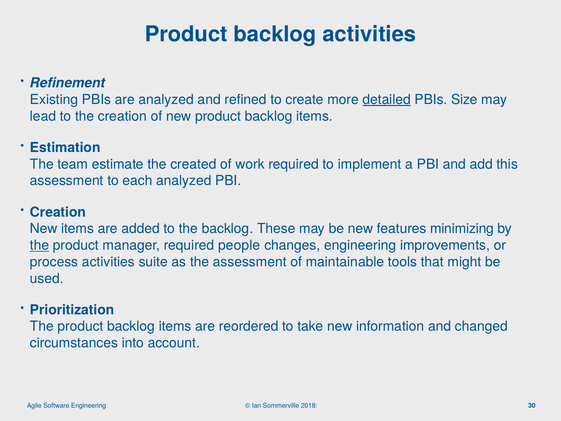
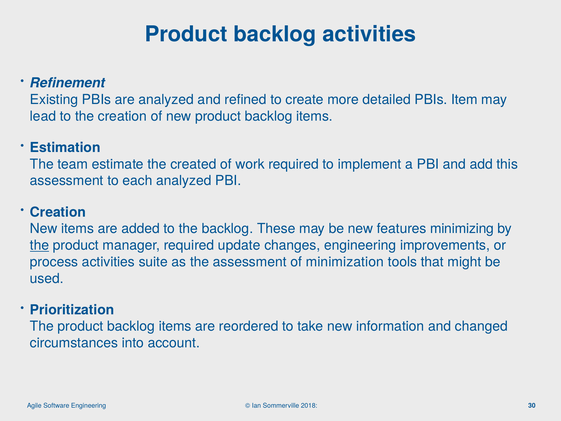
detailed underline: present -> none
Size: Size -> Item
people: people -> update
maintainable: maintainable -> minimization
